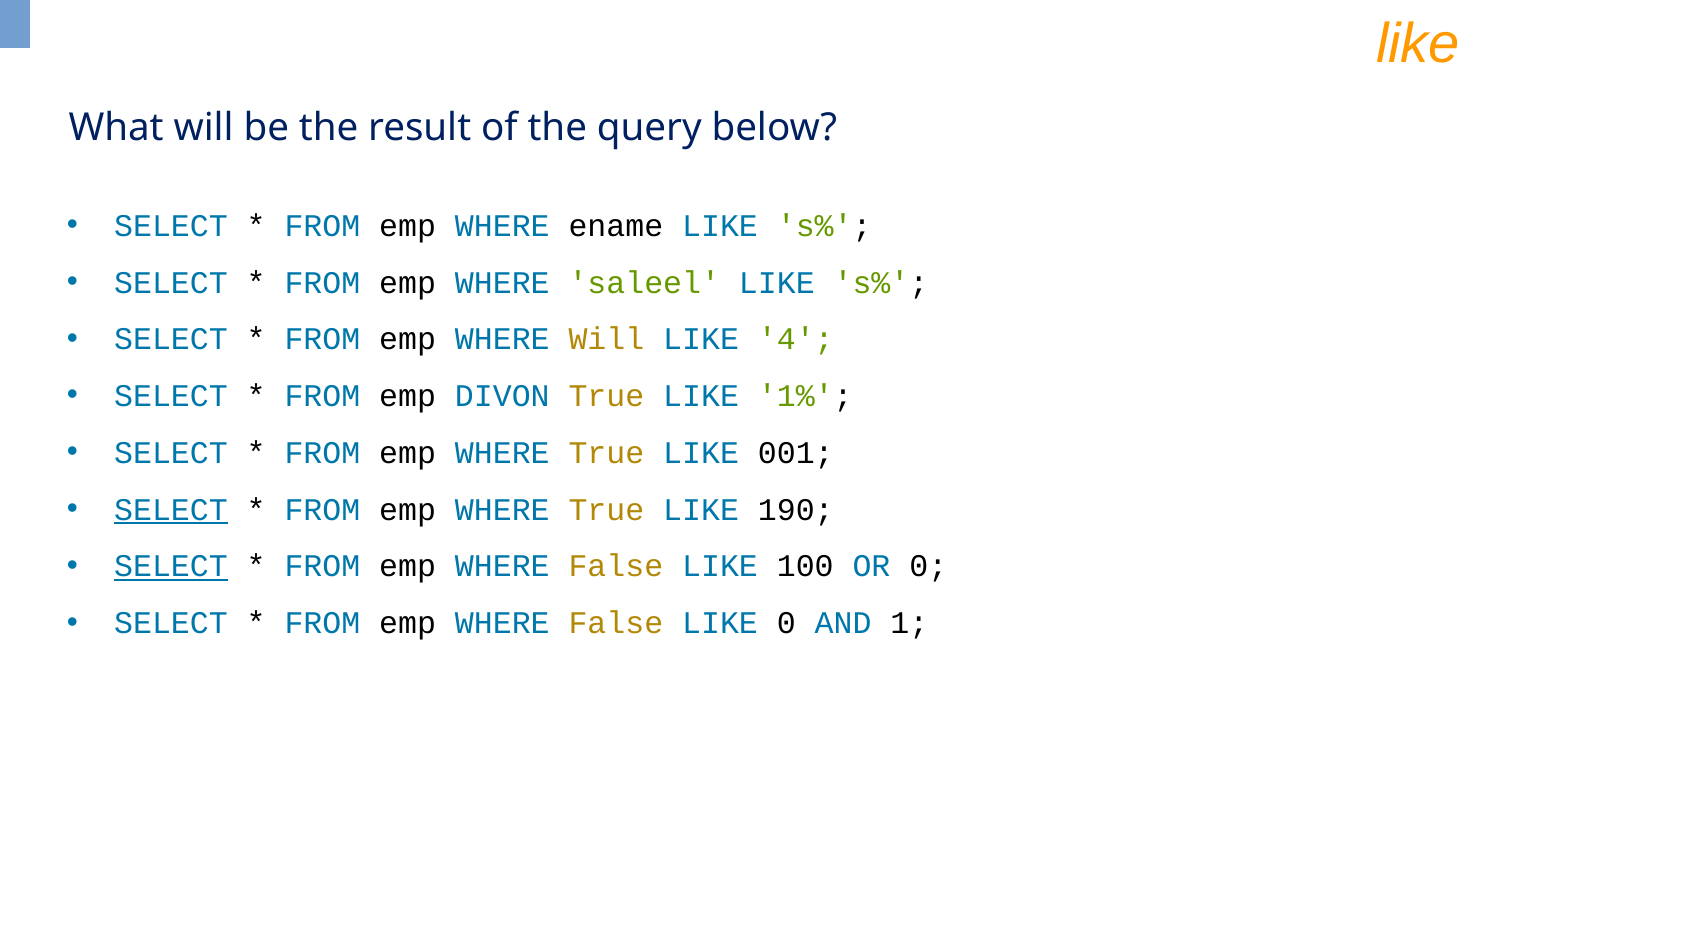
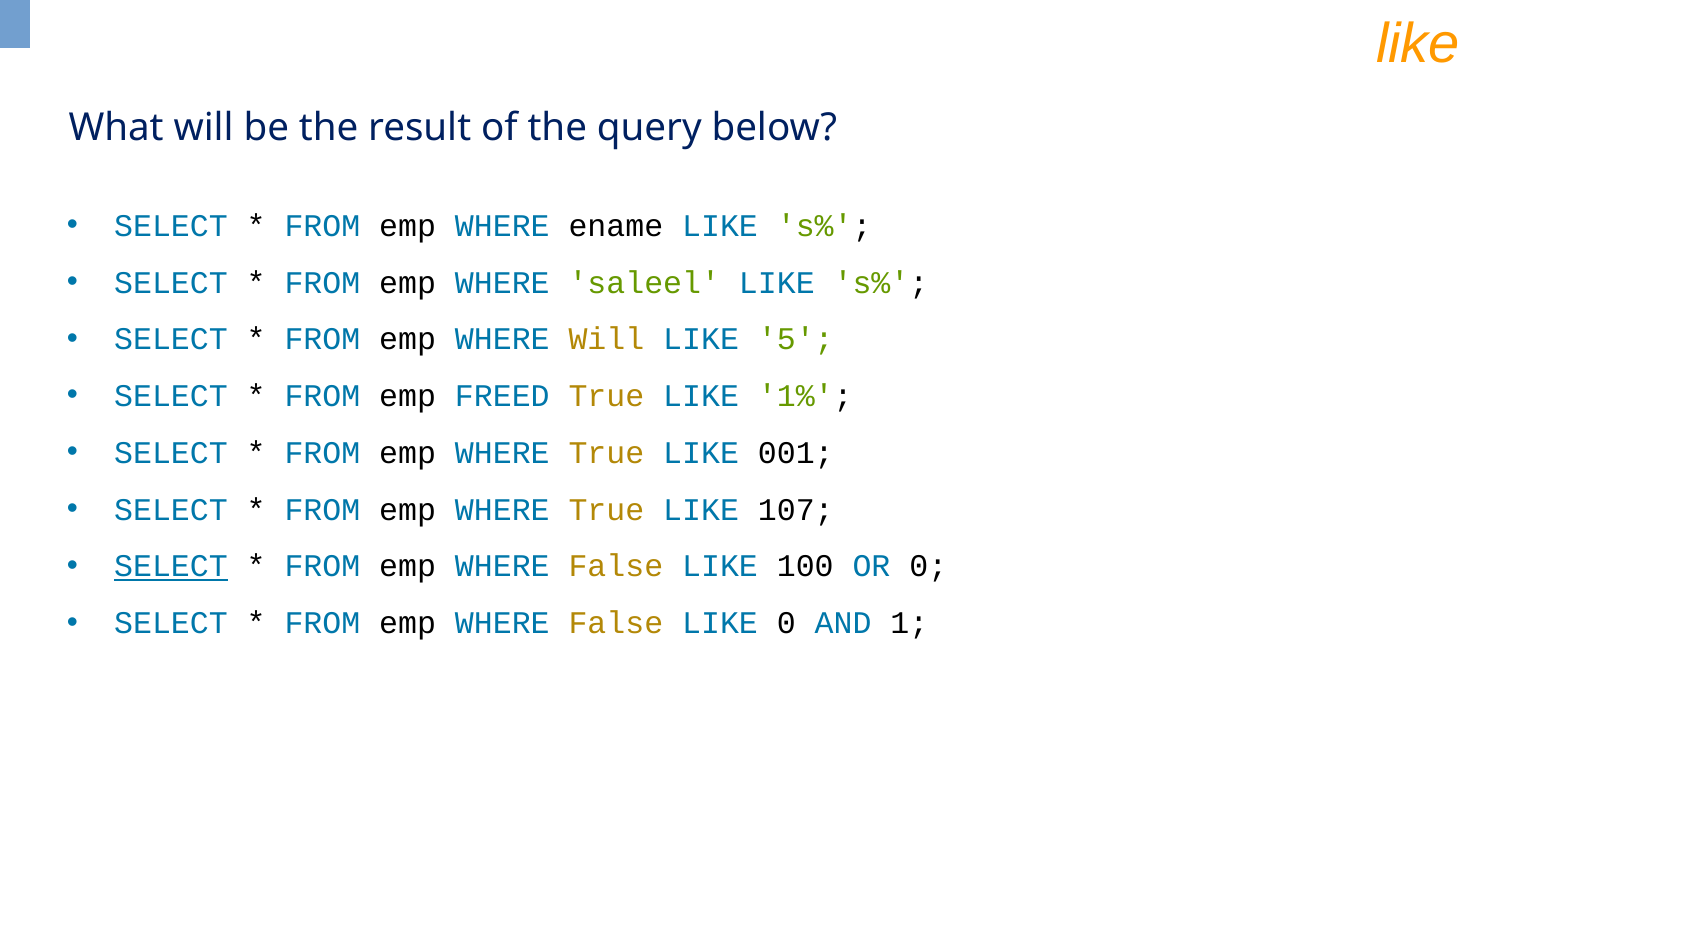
4: 4 -> 5
DIVON: DIVON -> FREED
SELECT at (171, 510) underline: present -> none
190: 190 -> 107
